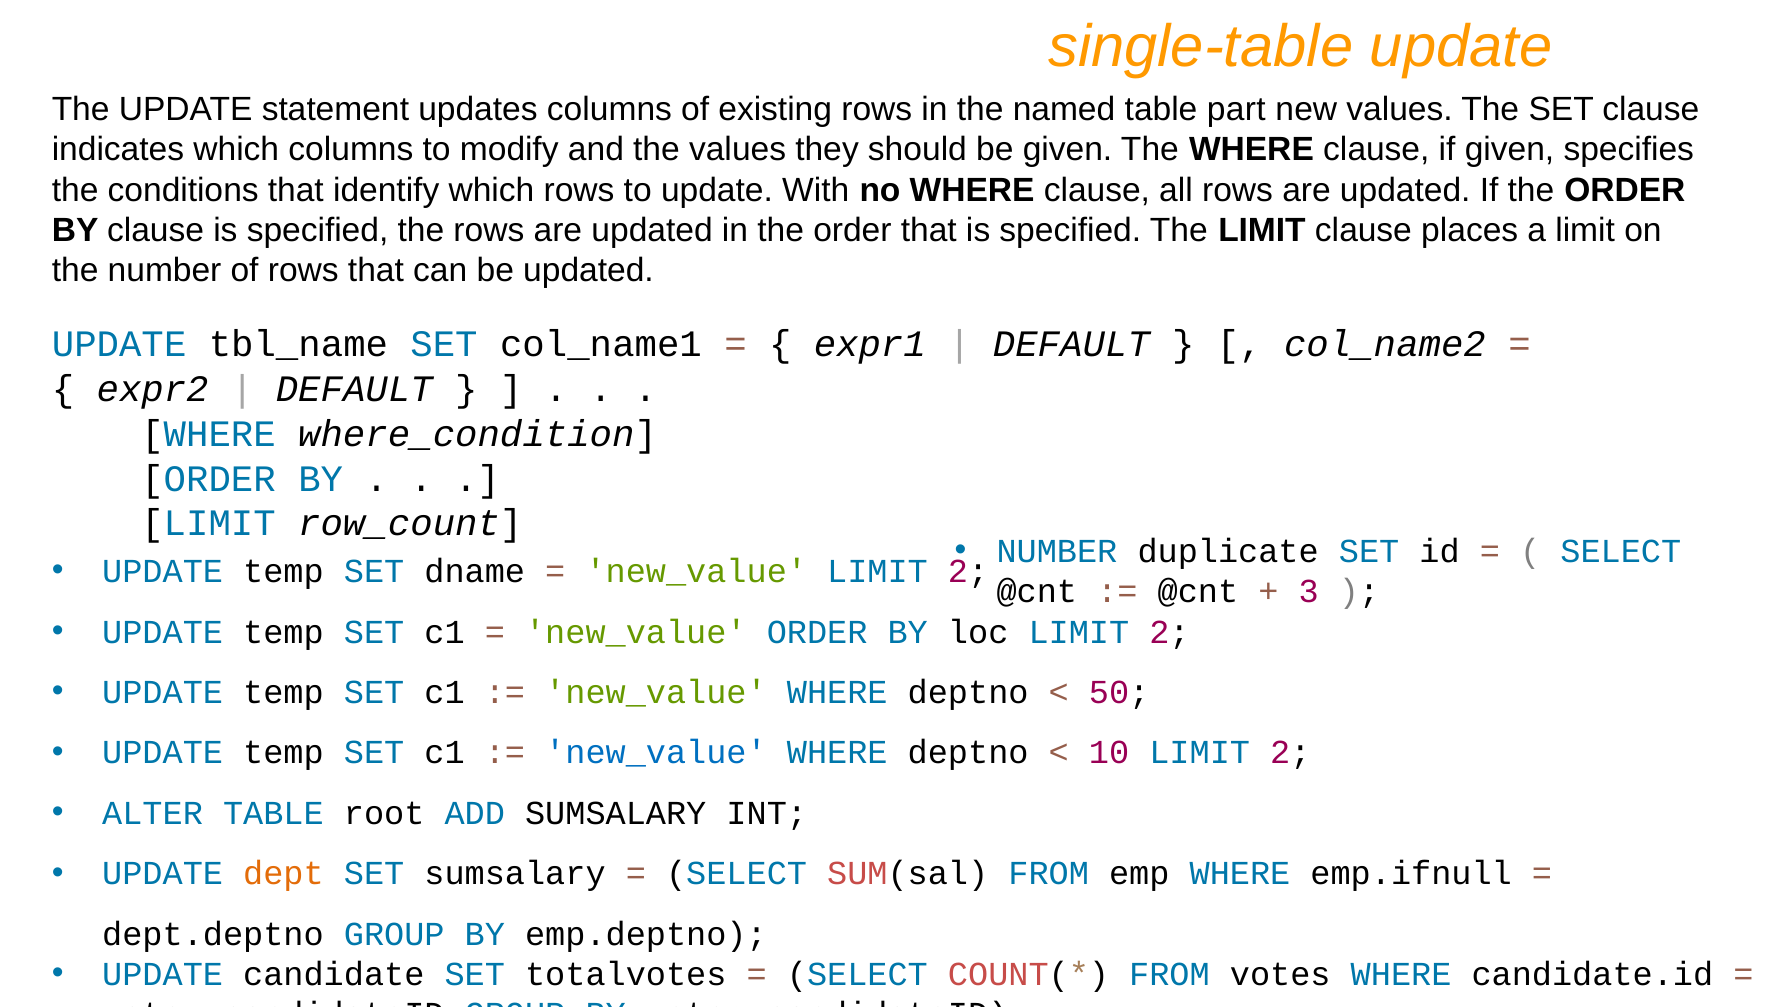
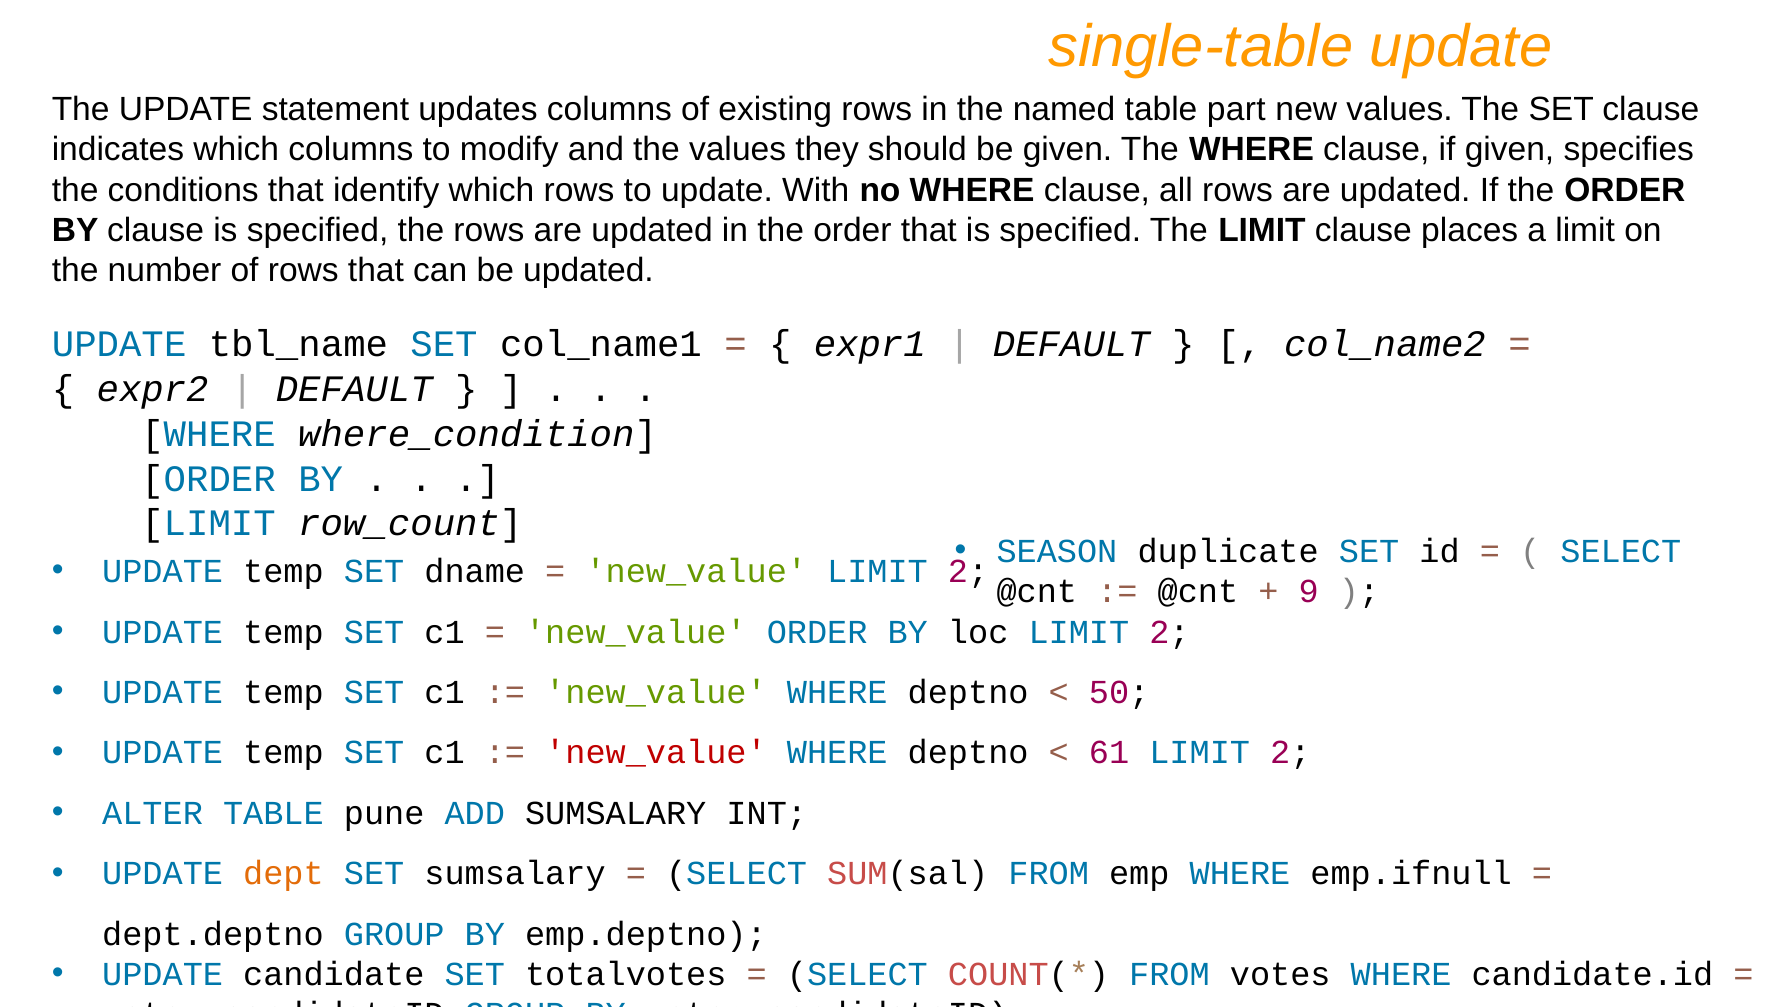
NUMBER at (1057, 552): NUMBER -> SEASON
3: 3 -> 9
new_value at (656, 753) colour: blue -> red
10: 10 -> 61
root: root -> pune
